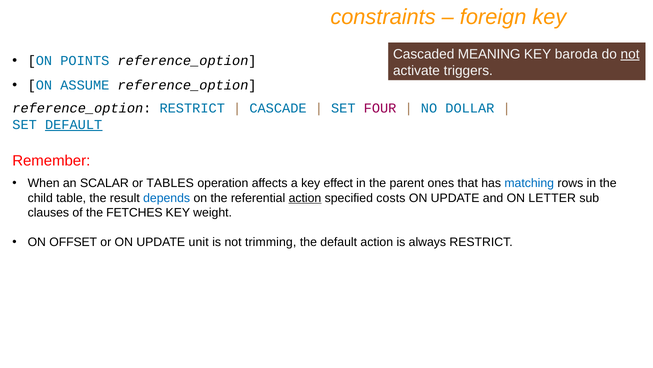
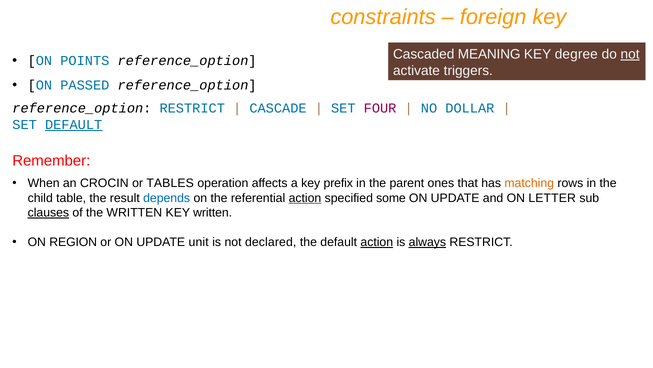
baroda: baroda -> degree
ASSUME: ASSUME -> PASSED
SCALAR: SCALAR -> CROCIN
effect: effect -> prefix
matching colour: blue -> orange
costs: costs -> some
clauses underline: none -> present
the FETCHES: FETCHES -> WRITTEN
KEY weight: weight -> written
OFFSET: OFFSET -> REGION
trimming: trimming -> declared
action at (377, 242) underline: none -> present
always underline: none -> present
